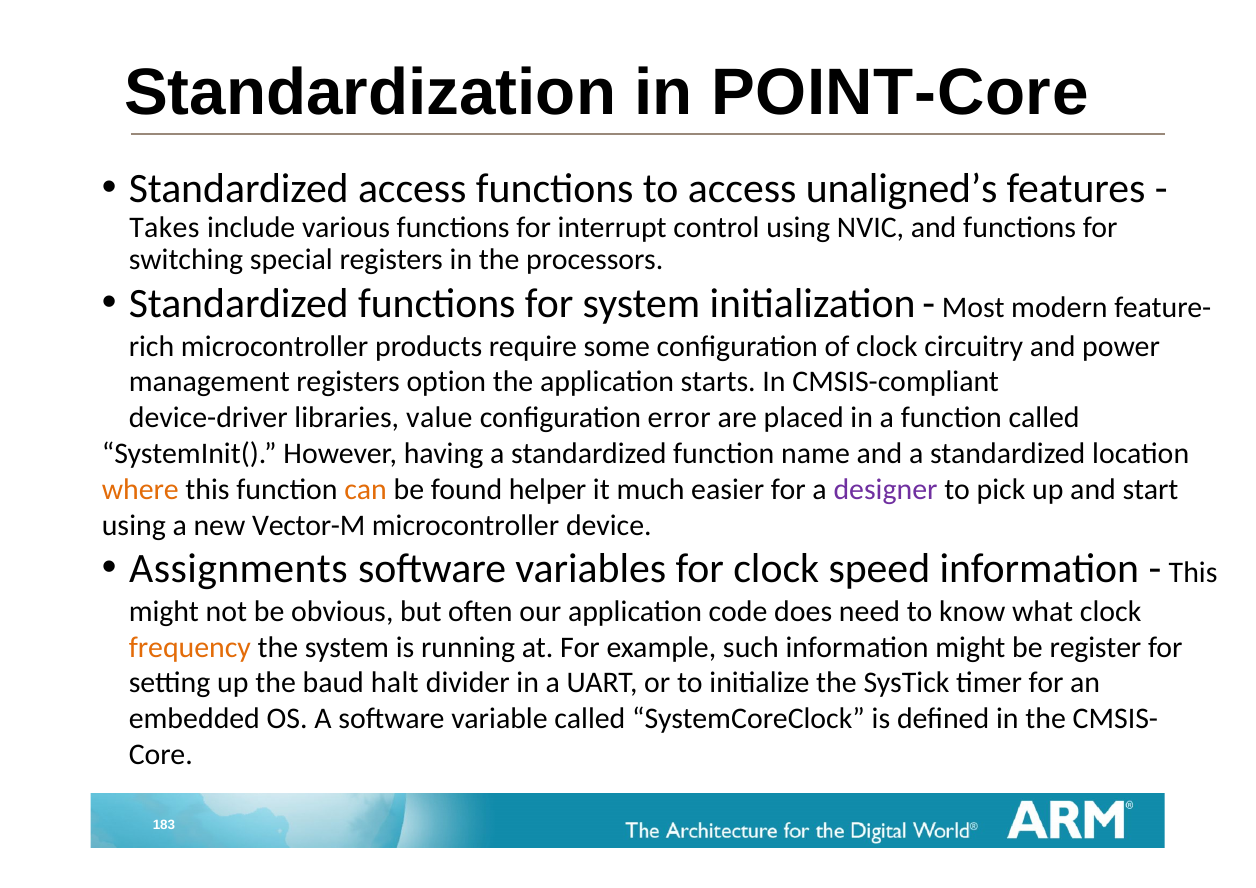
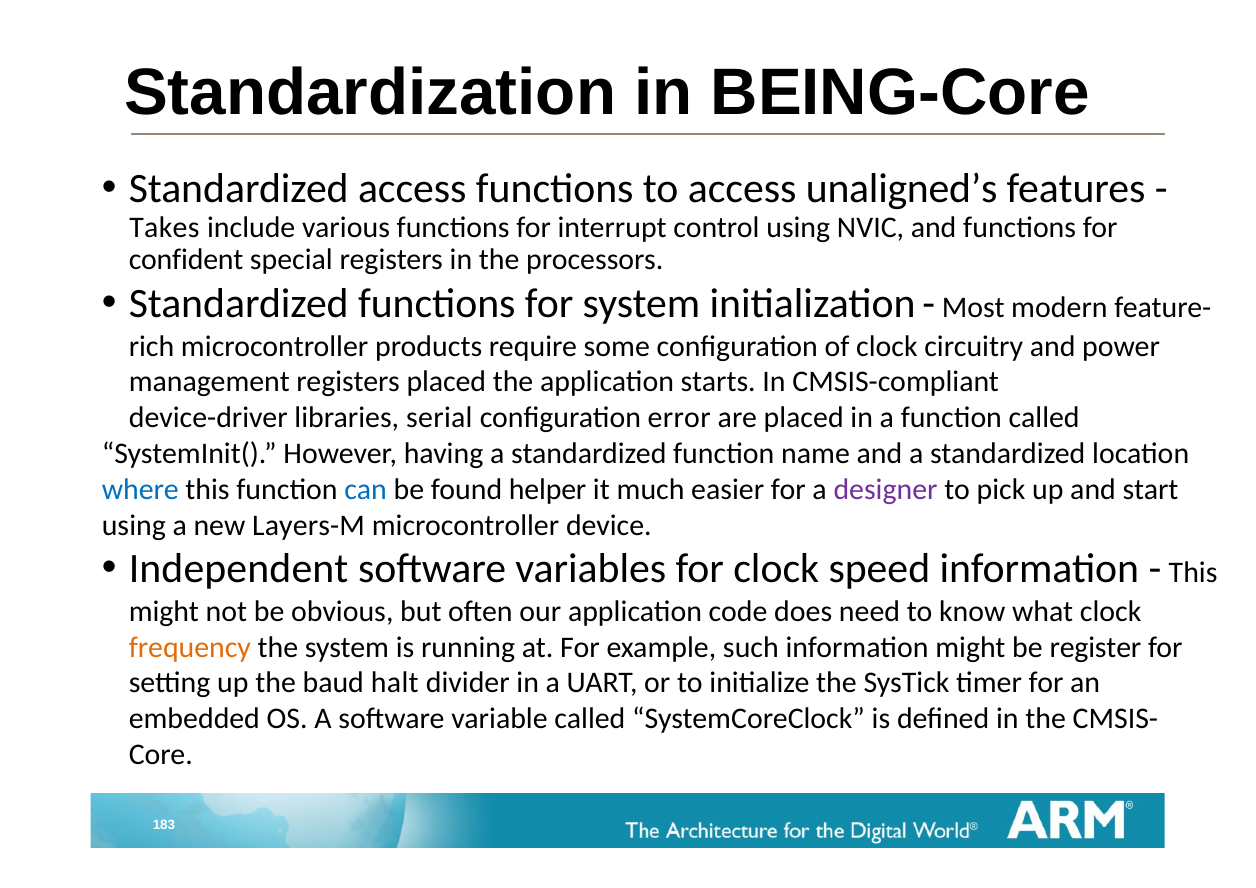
POINT-Core: POINT-Core -> BEING-Core
switching: switching -> confident
registers option: option -> placed
value: value -> serial
where colour: orange -> blue
can colour: orange -> blue
Vector-M: Vector-M -> Layers-M
Assignments: Assignments -> Independent
